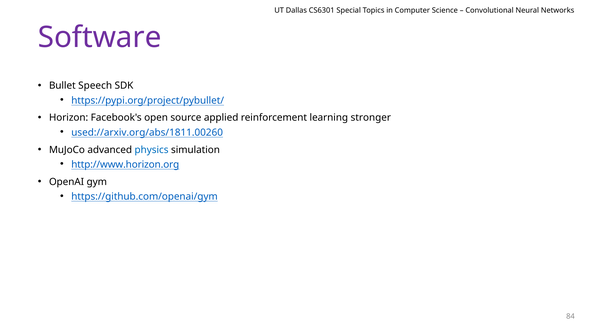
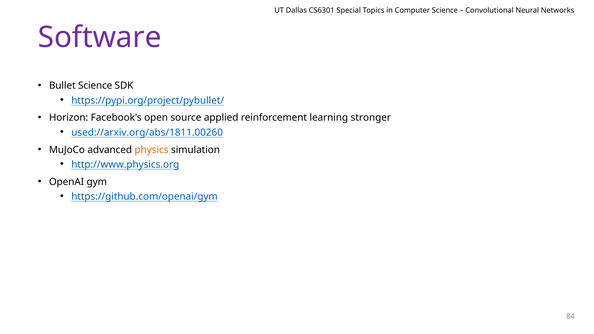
Bullet Speech: Speech -> Science
physics colour: blue -> orange
http://www.horizon.org: http://www.horizon.org -> http://www.physics.org
